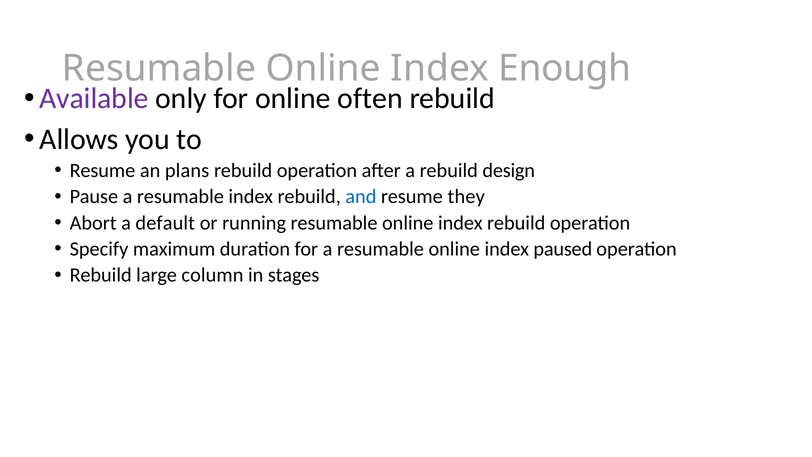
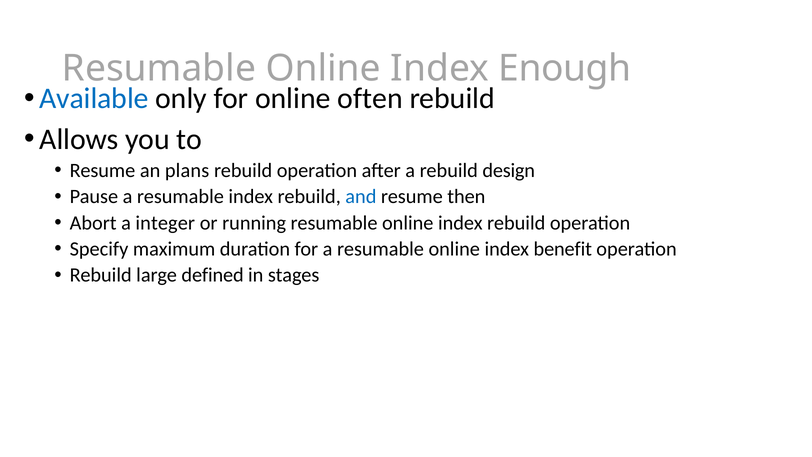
Available colour: purple -> blue
they: they -> then
default: default -> integer
paused: paused -> benefit
column: column -> defined
